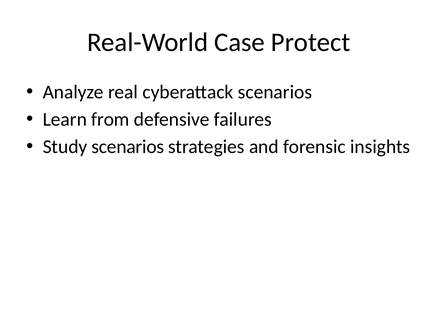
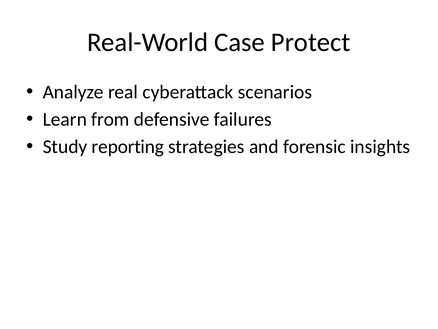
Study scenarios: scenarios -> reporting
